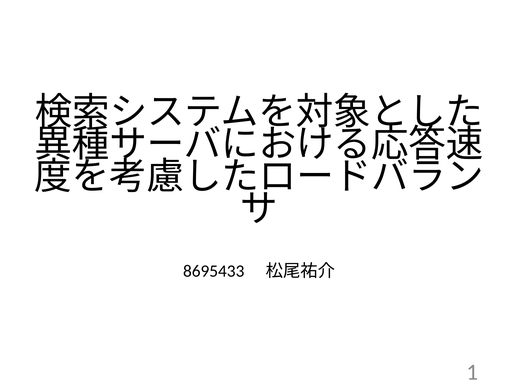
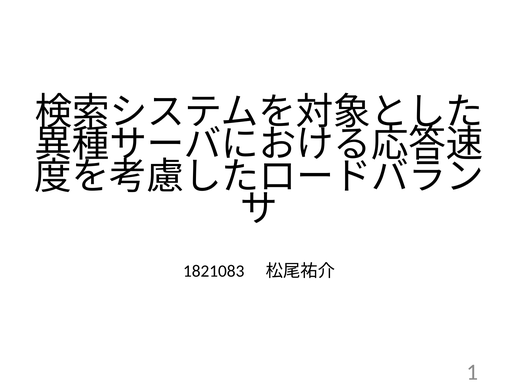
8695433: 8695433 -> 1821083
